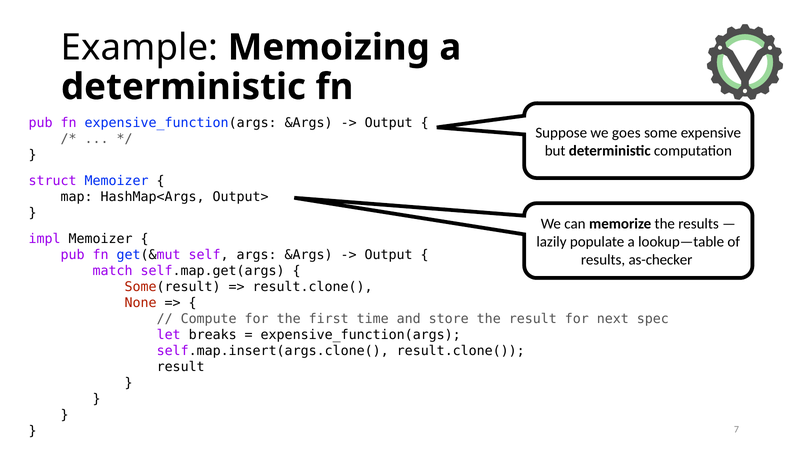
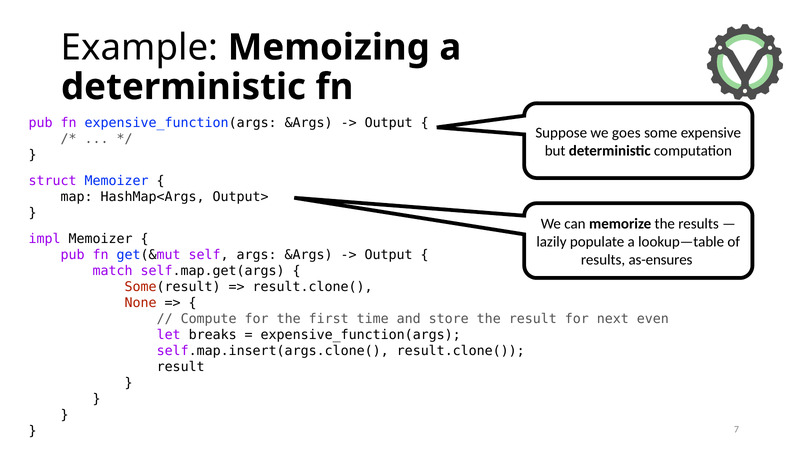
as-checker: as-checker -> as-ensures
spec: spec -> even
